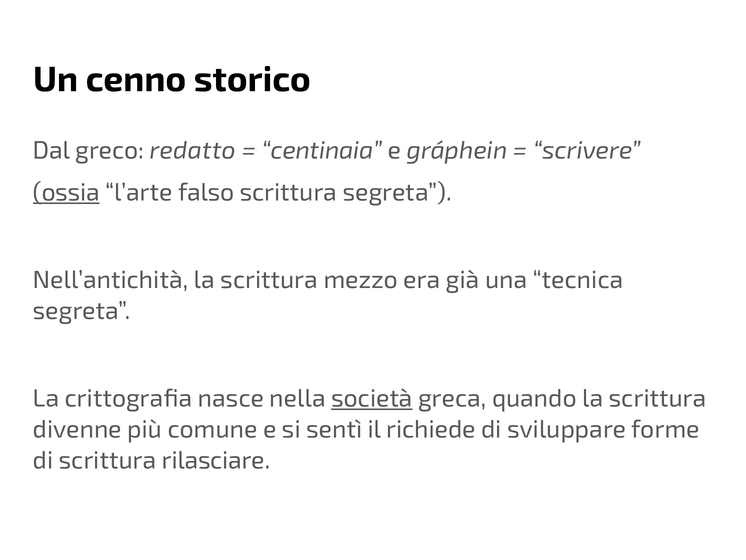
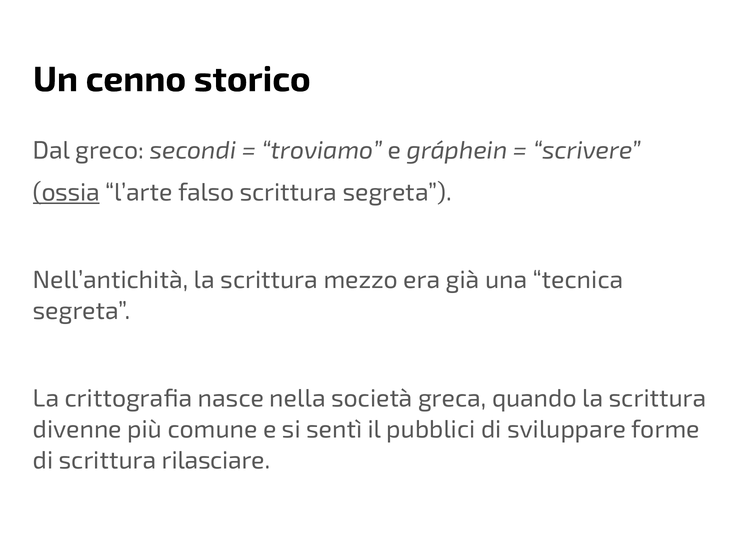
redatto: redatto -> secondi
centinaia: centinaia -> troviamo
società underline: present -> none
richiede: richiede -> pubblici
